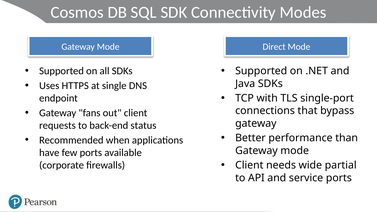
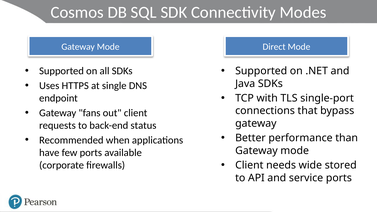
partial: partial -> stored
